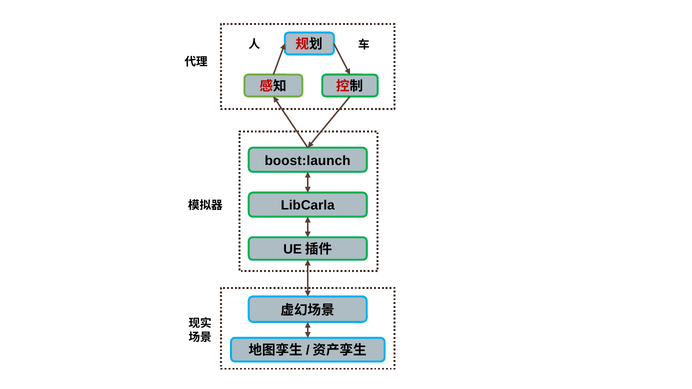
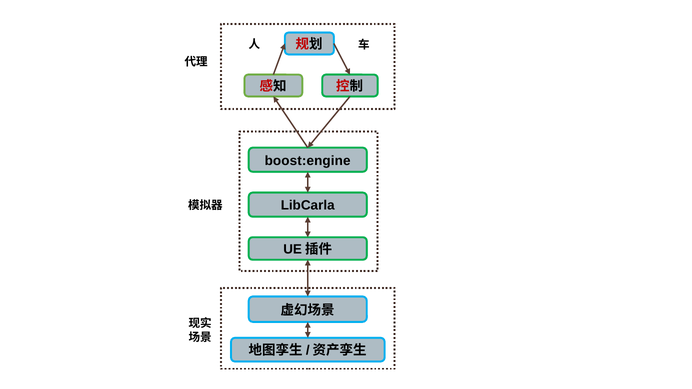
boost:launch: boost:launch -> boost:engine
